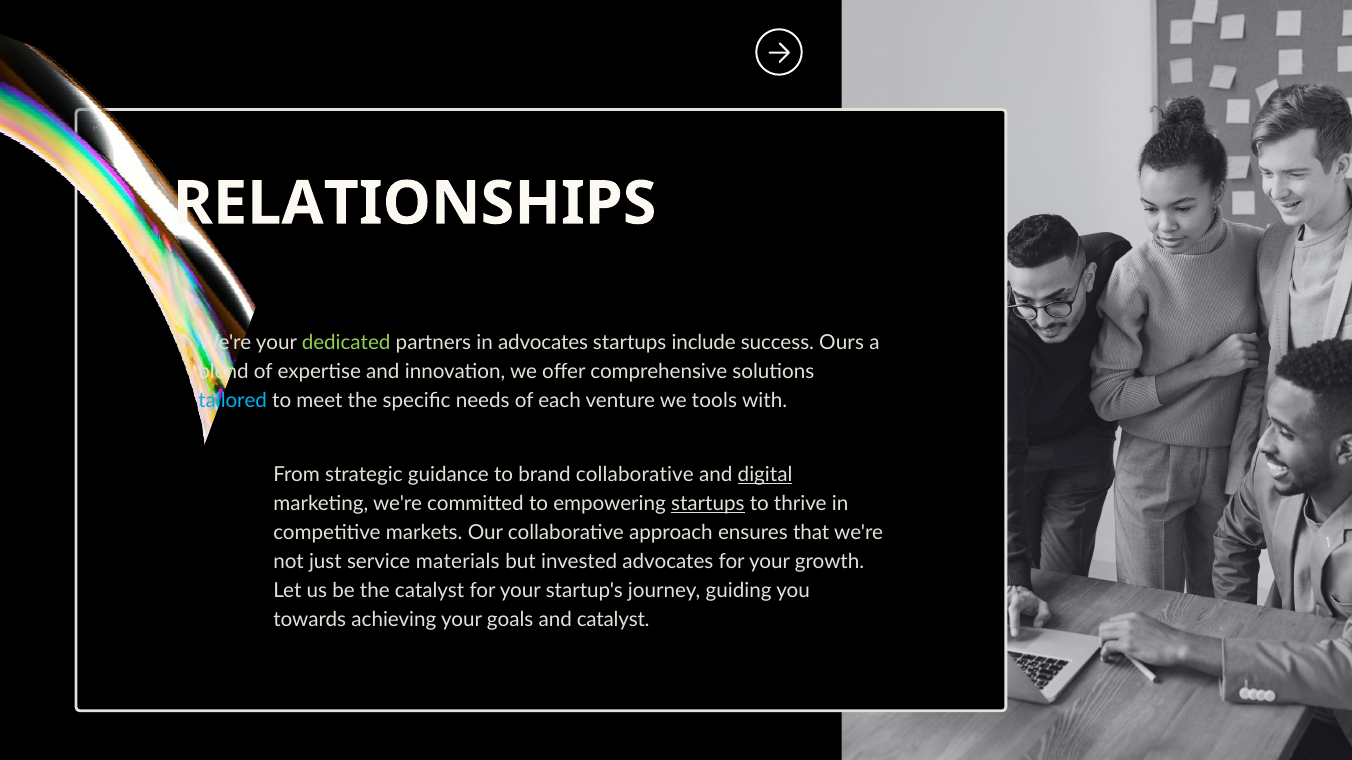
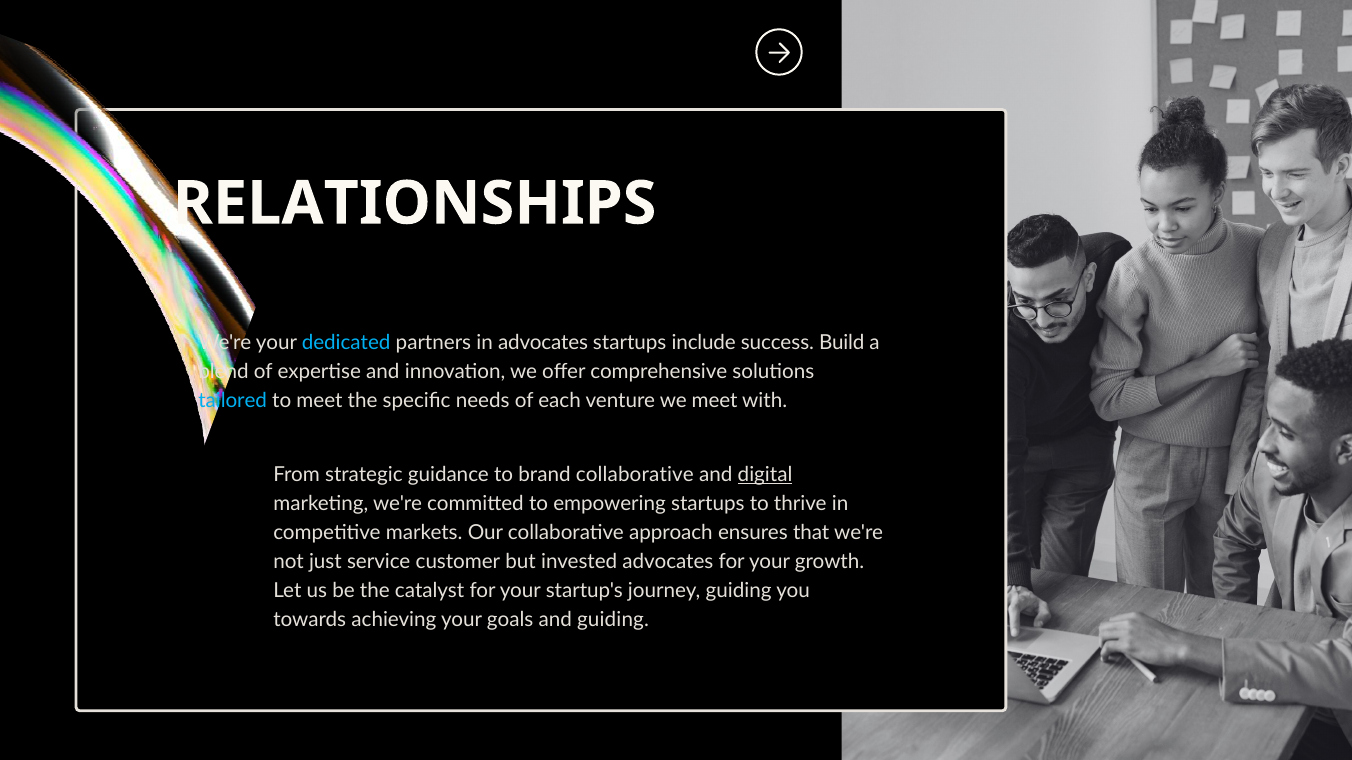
dedicated colour: light green -> light blue
Ours: Ours -> Build
we tools: tools -> meet
startups at (708, 504) underline: present -> none
materials: materials -> customer
and catalyst: catalyst -> guiding
